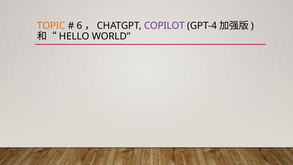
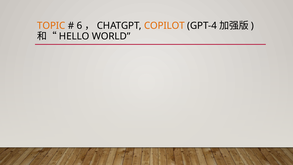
COPILOT colour: purple -> orange
